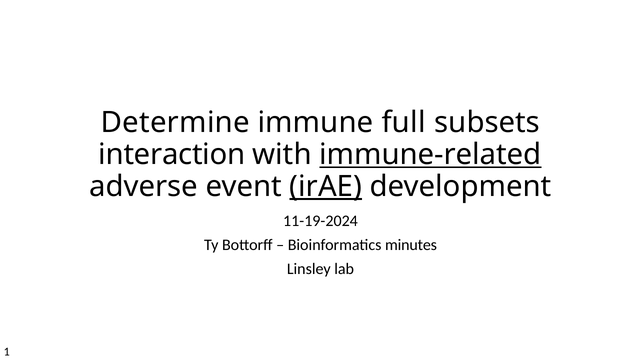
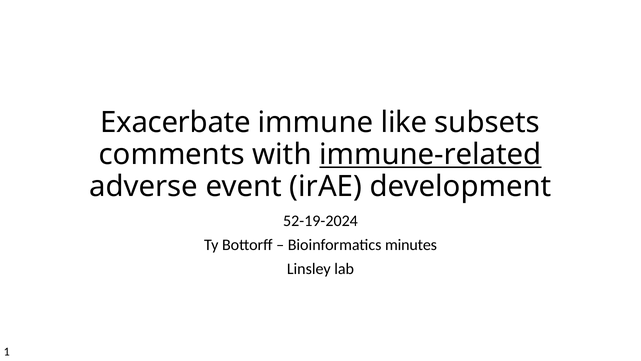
Determine: Determine -> Exacerbate
full: full -> like
interaction: interaction -> comments
irAE underline: present -> none
11-19-2024: 11-19-2024 -> 52-19-2024
